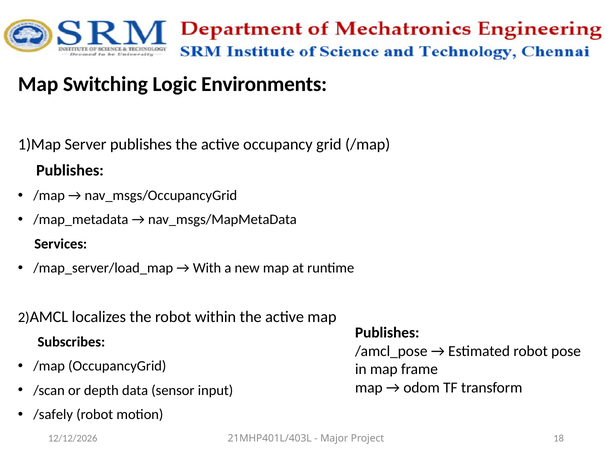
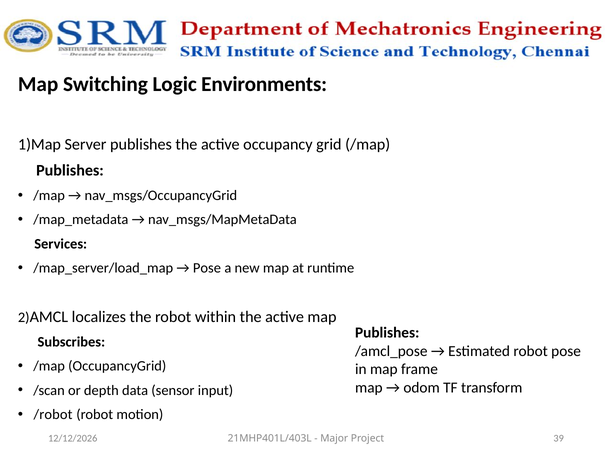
With at (207, 268): With -> Pose
/safely: /safely -> /robot
18: 18 -> 39
